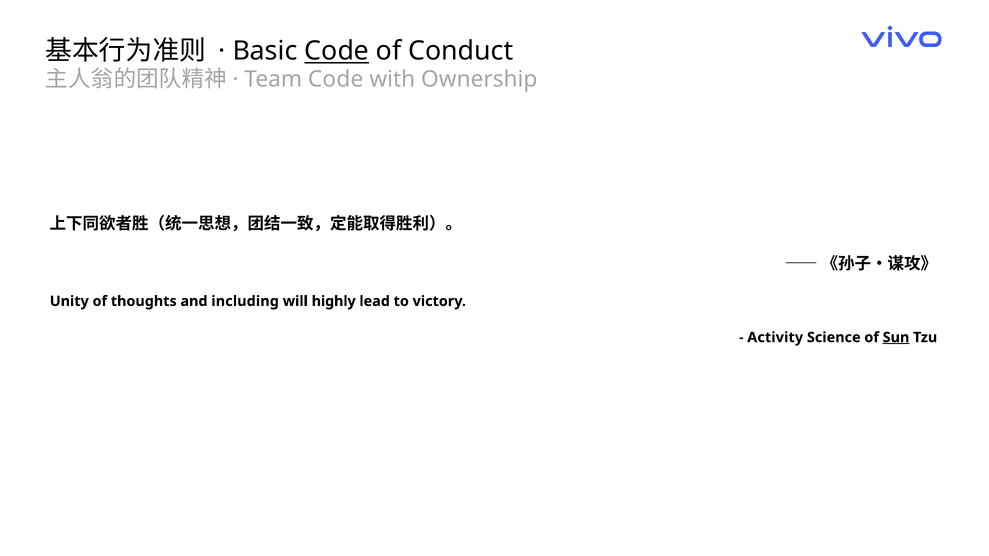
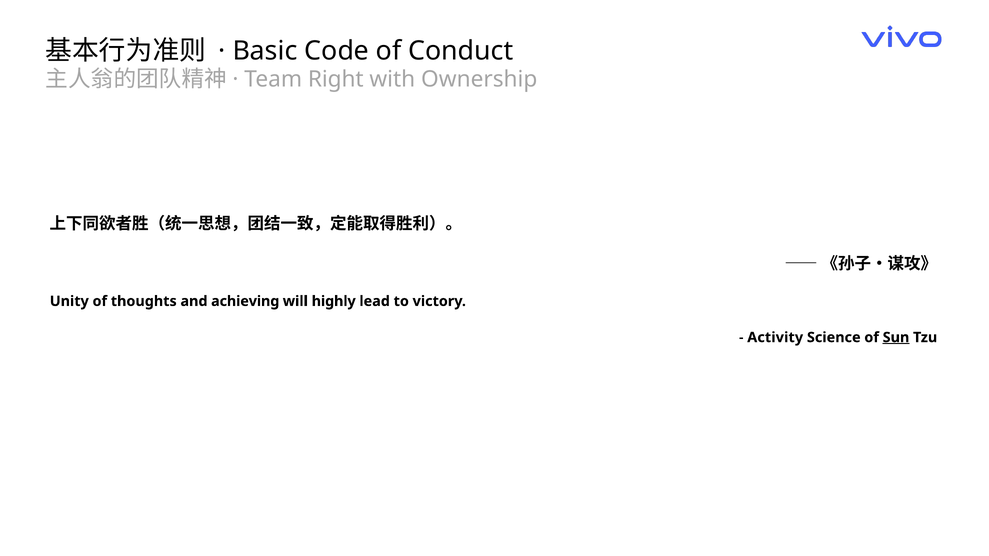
Code at (337, 51) underline: present -> none
Team Code: Code -> Right
including: including -> achieving
